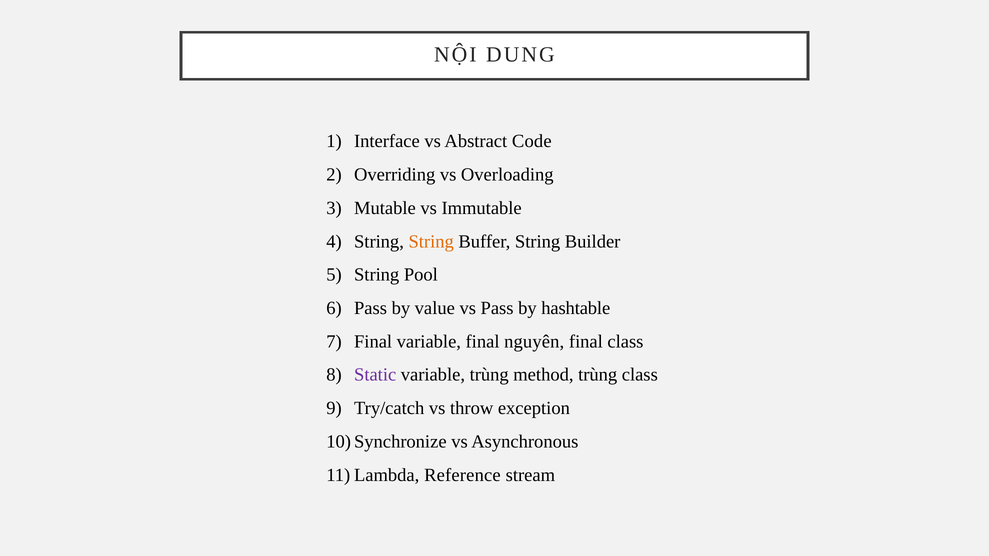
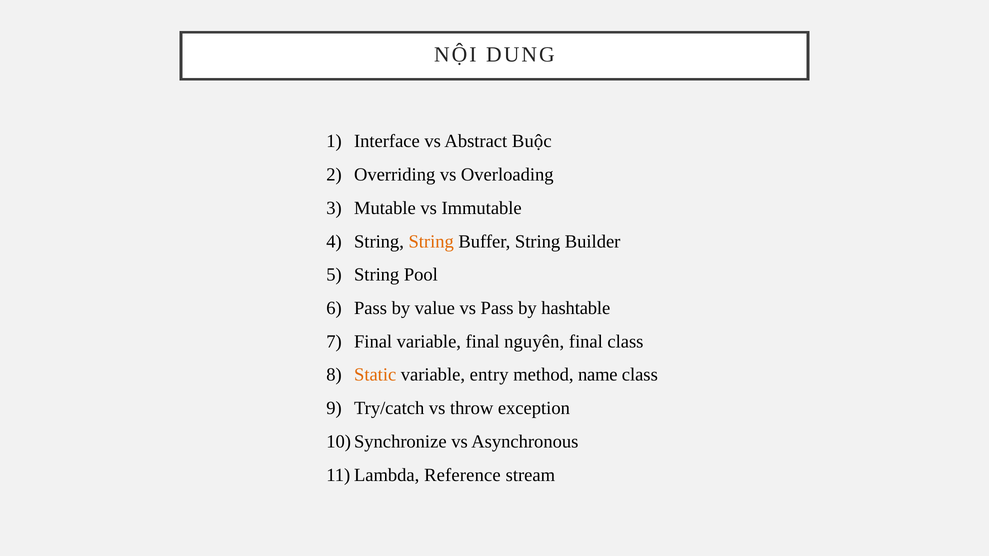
Code: Code -> Buộc
Static colour: purple -> orange
variable trùng: trùng -> entry
method trùng: trùng -> name
